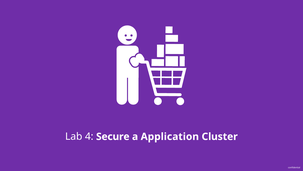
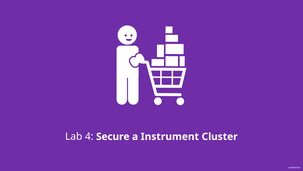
Application: Application -> Instrument
